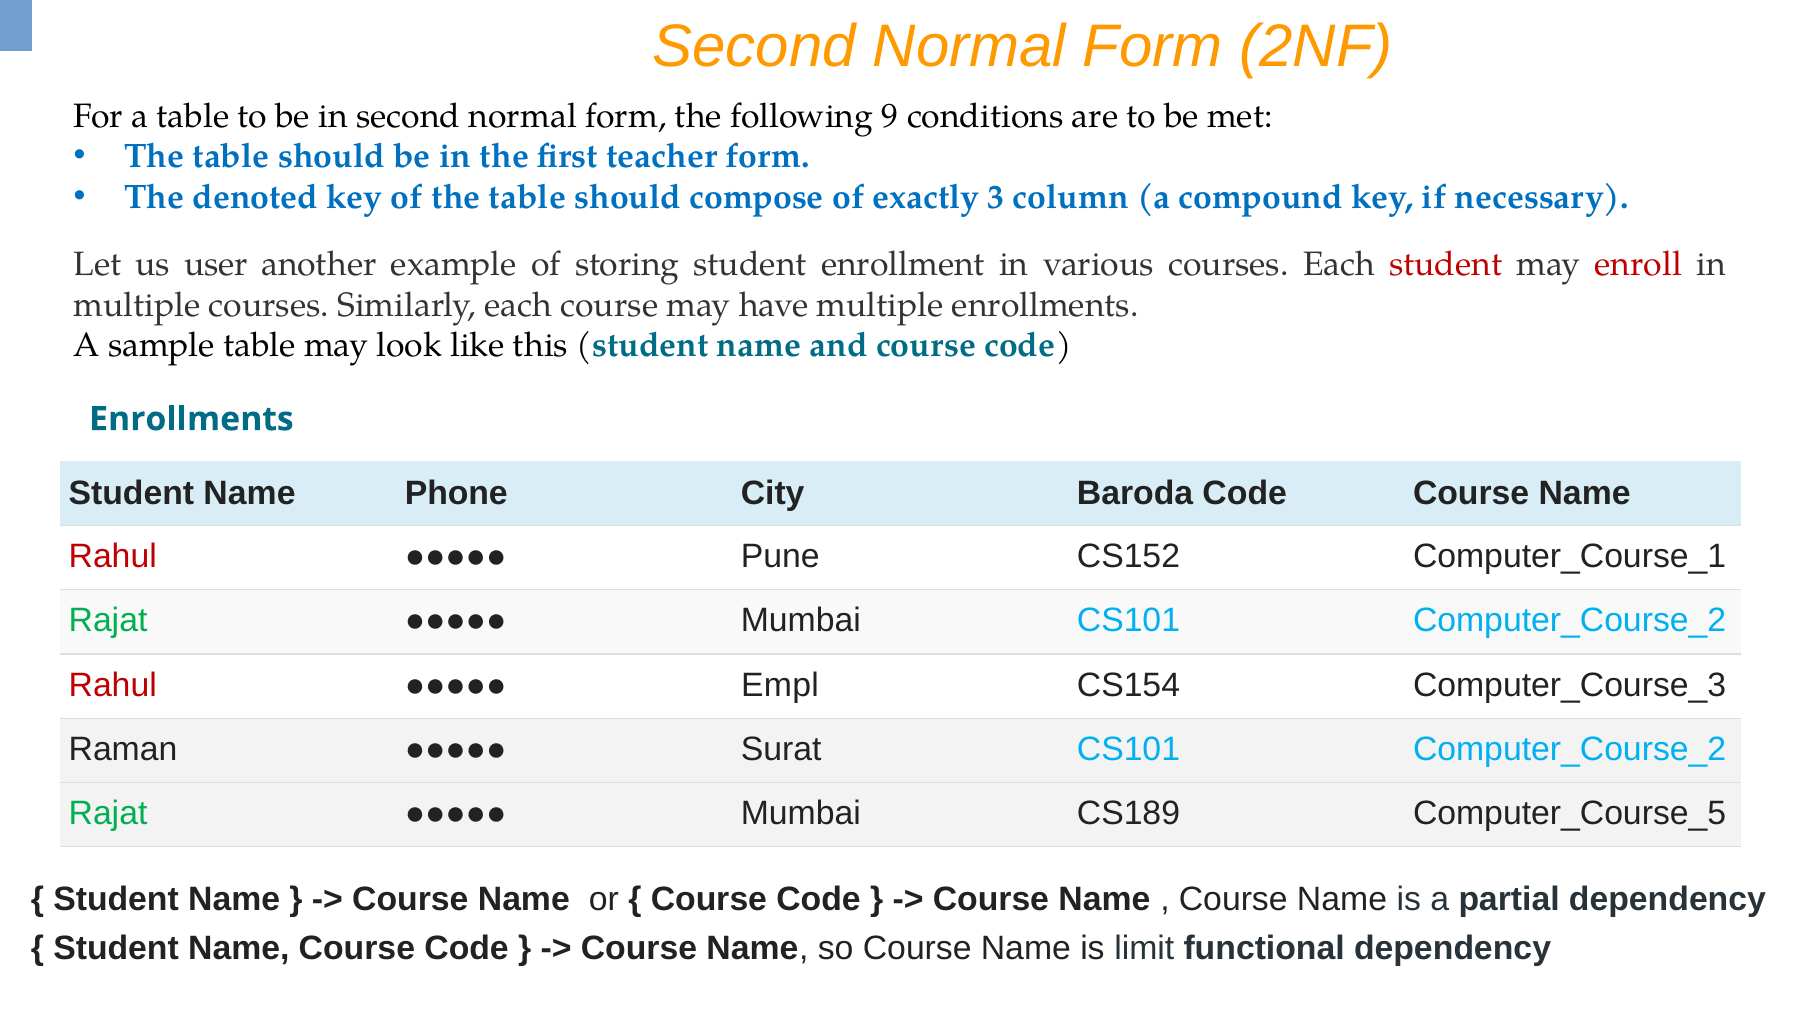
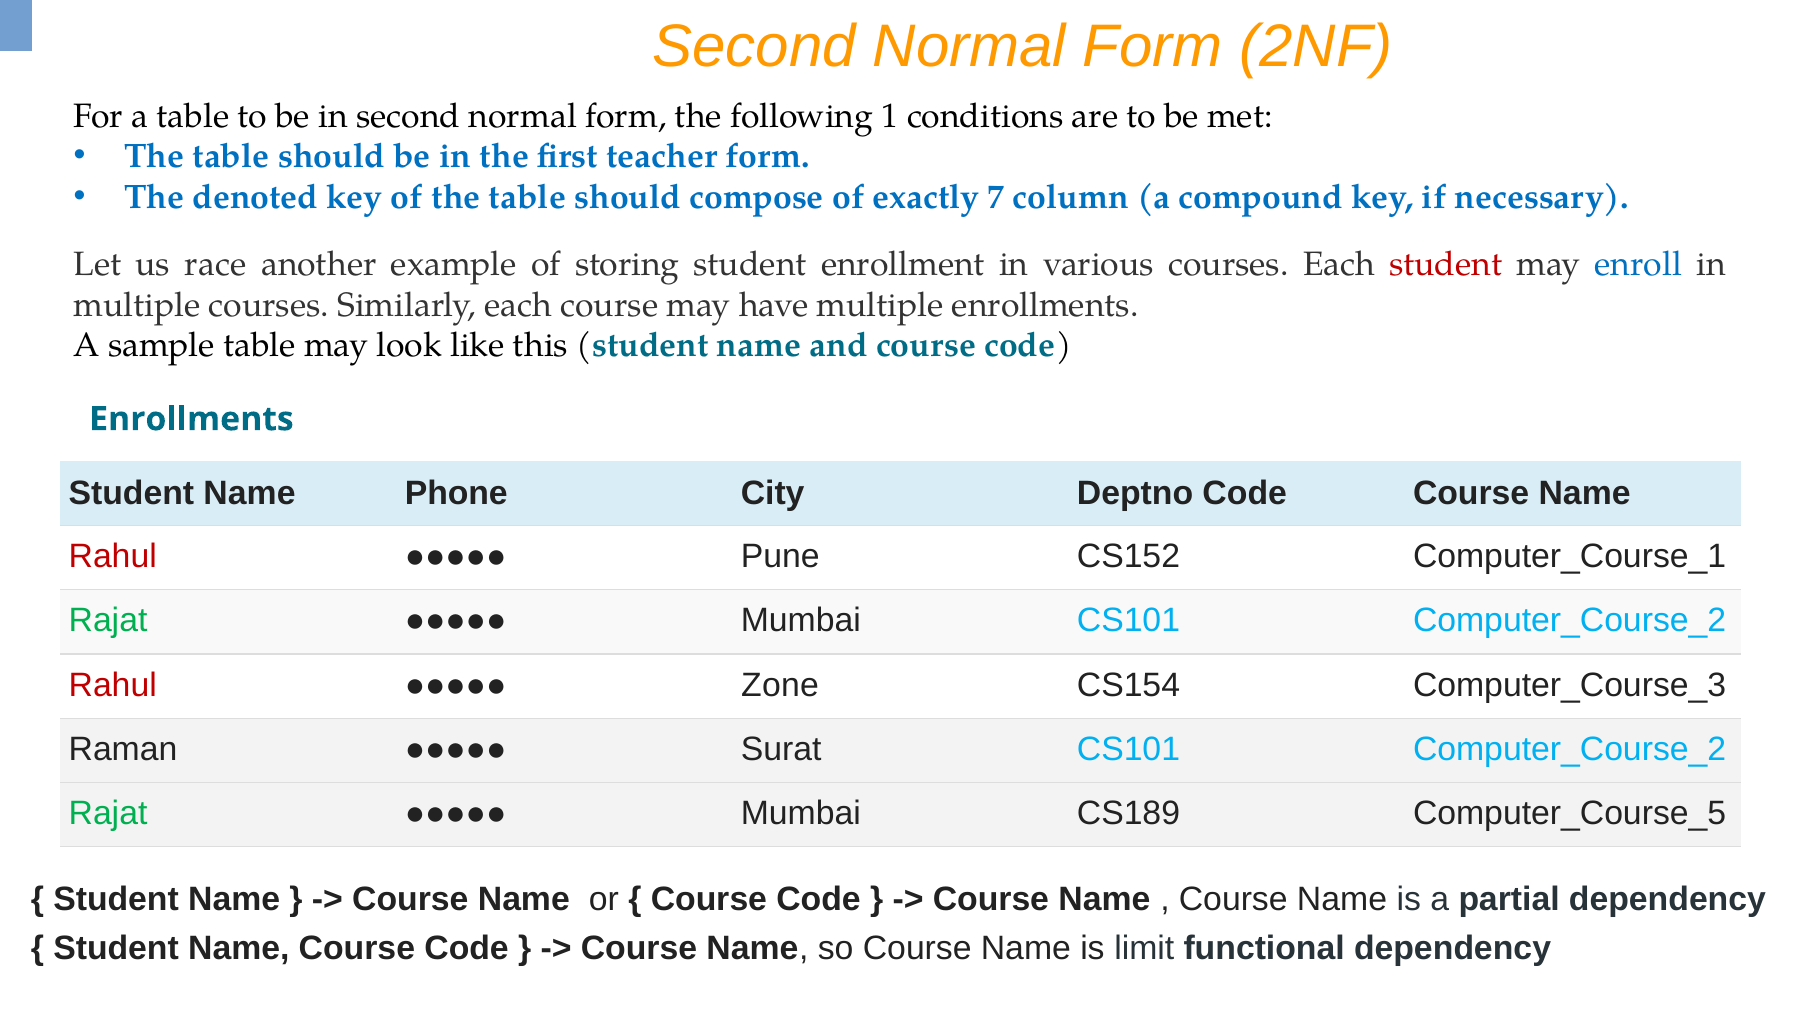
9: 9 -> 1
3: 3 -> 7
user: user -> race
enroll colour: red -> blue
Baroda: Baroda -> Deptno
Empl: Empl -> Zone
